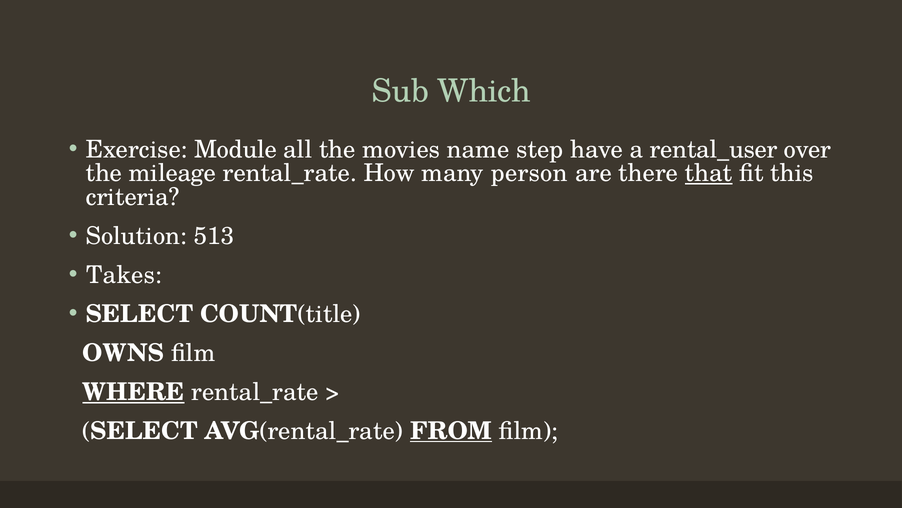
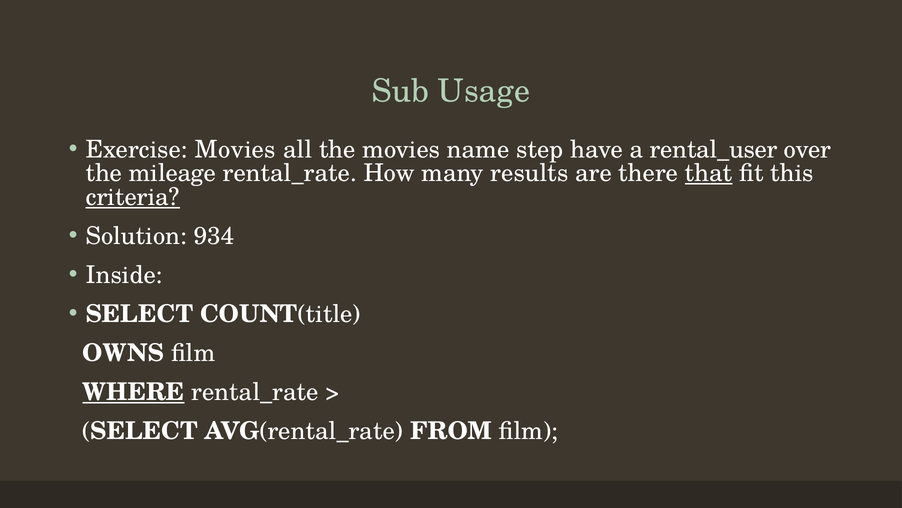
Which: Which -> Usage
Exercise Module: Module -> Movies
person: person -> results
criteria underline: none -> present
513: 513 -> 934
Takes: Takes -> Inside
FROM underline: present -> none
